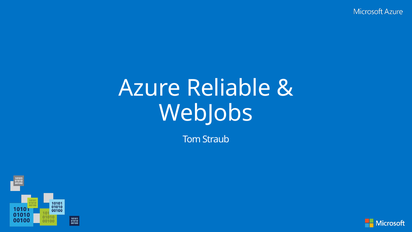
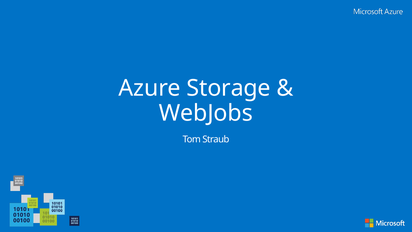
Reliable: Reliable -> Storage
